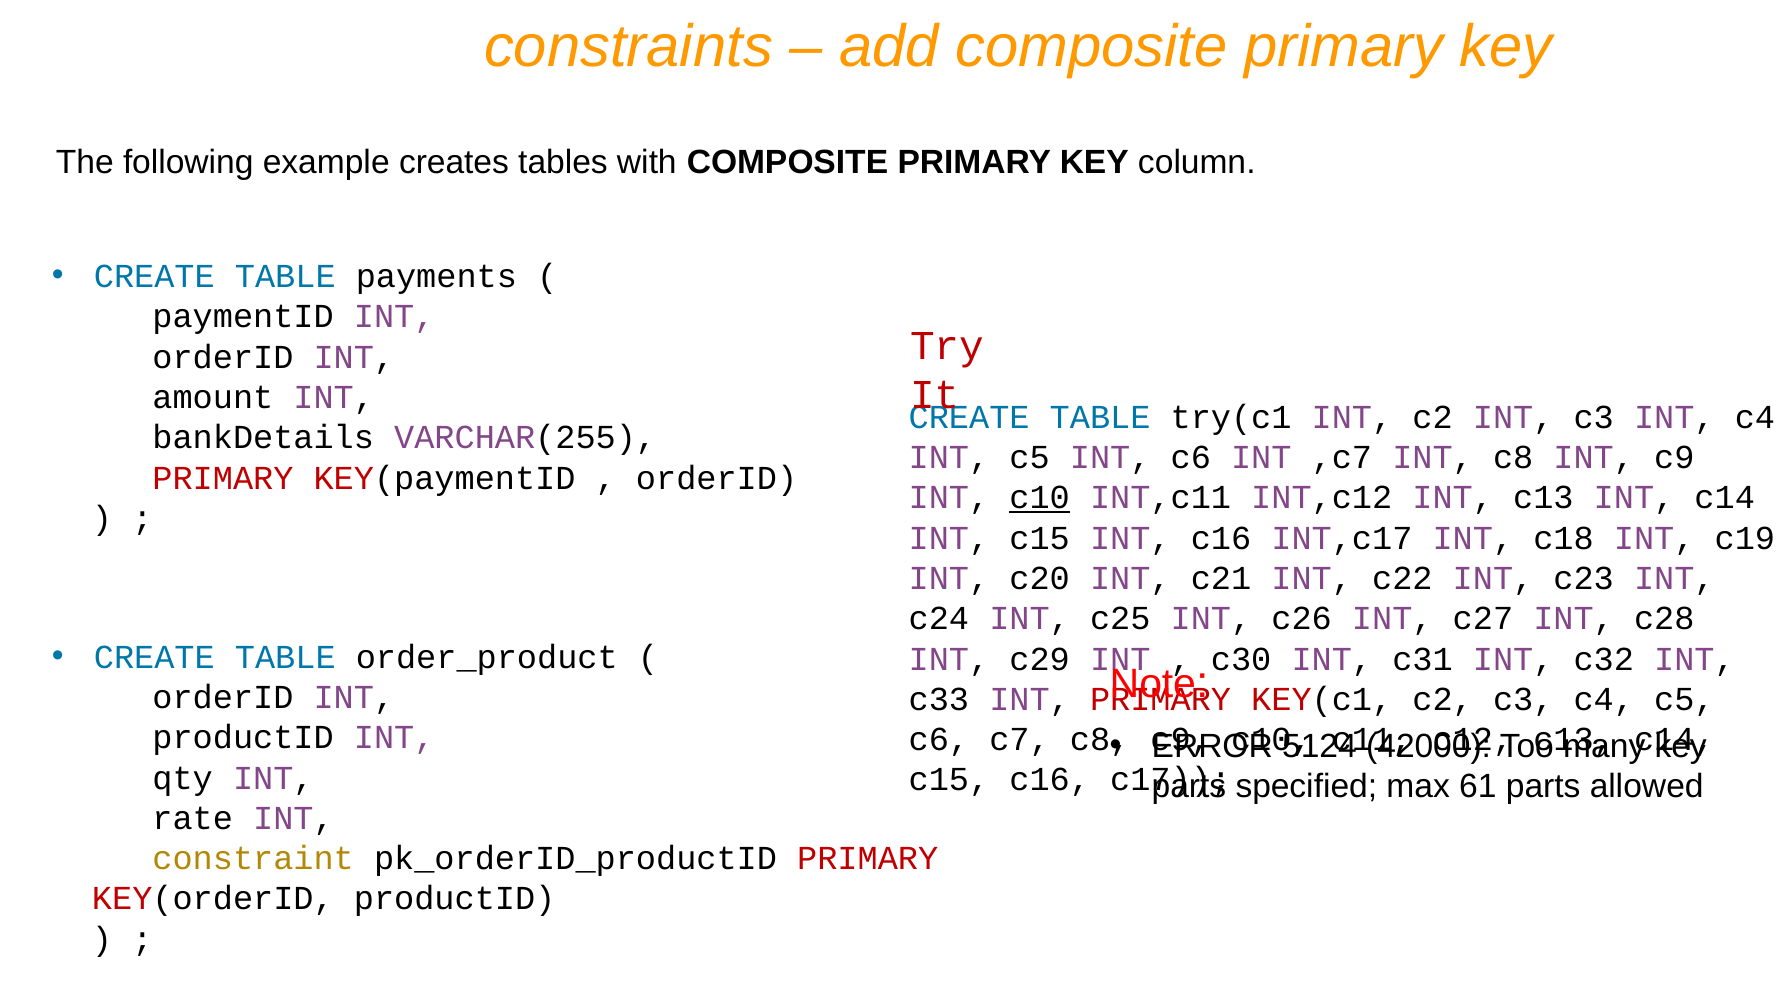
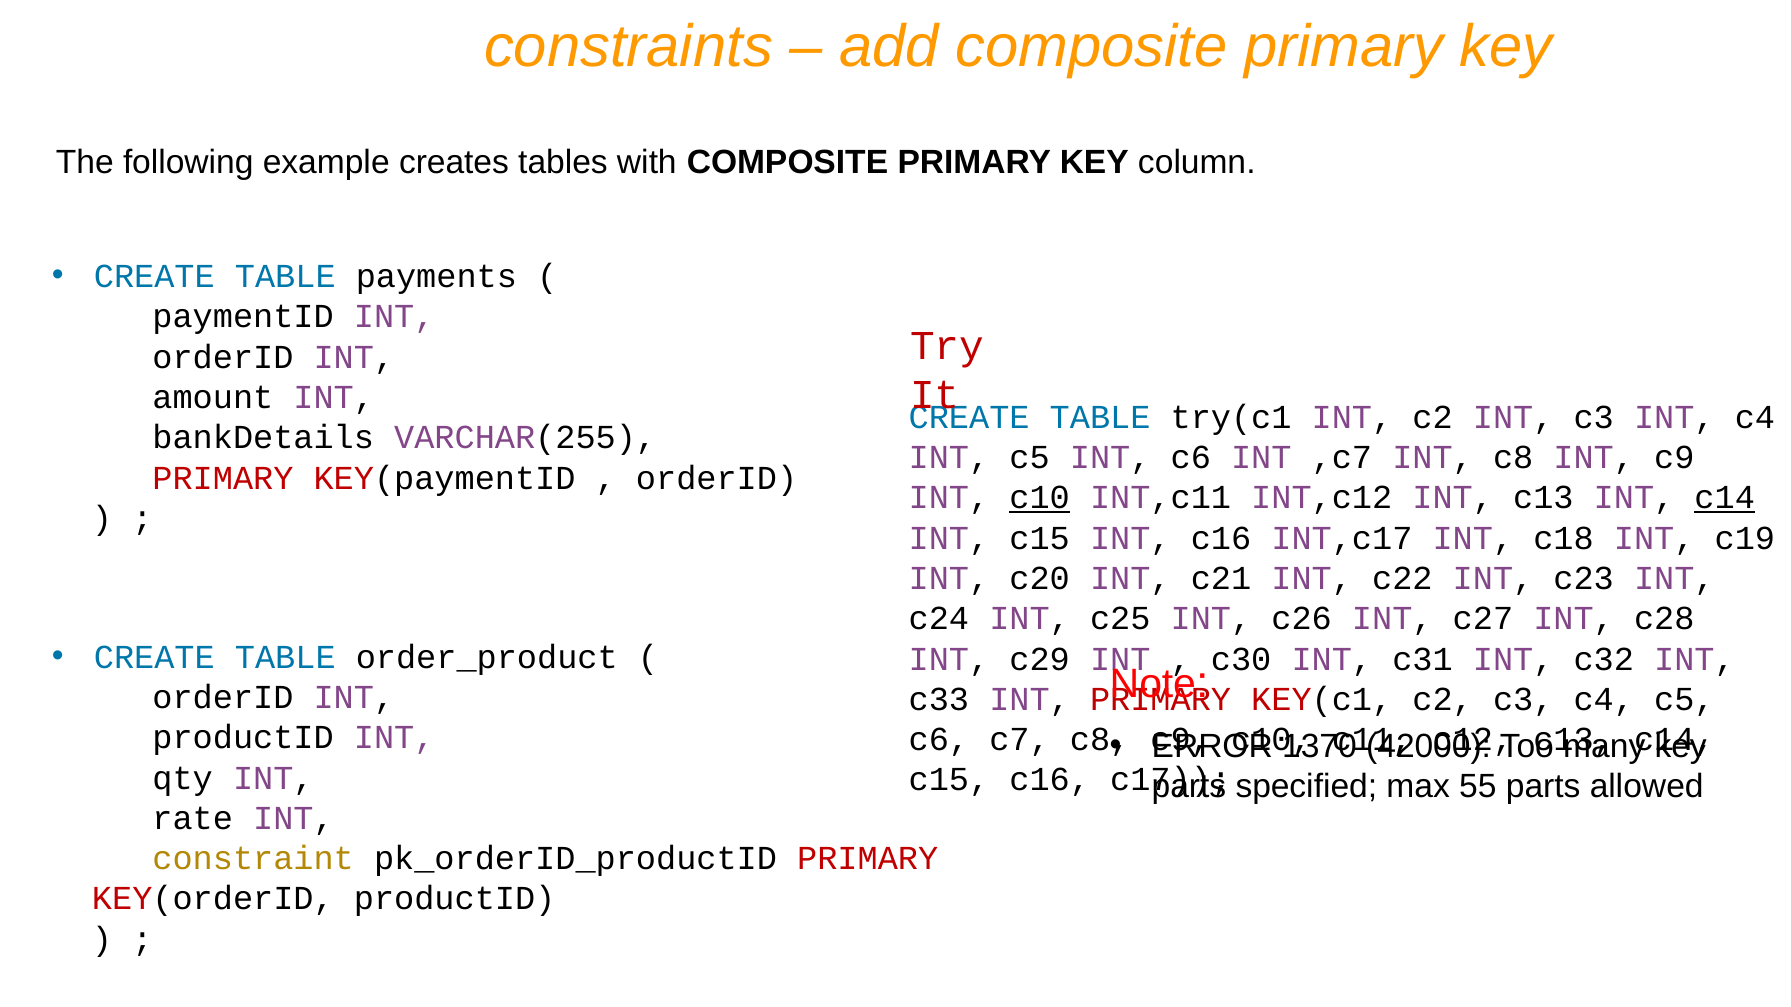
c14 at (1725, 498) underline: none -> present
5124: 5124 -> 1370
61: 61 -> 55
